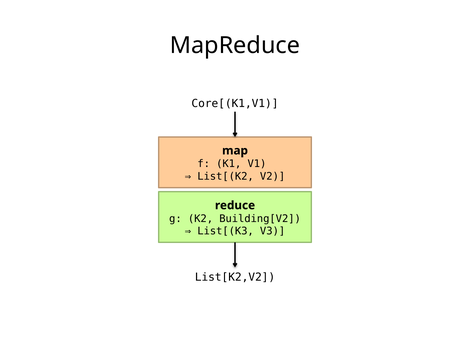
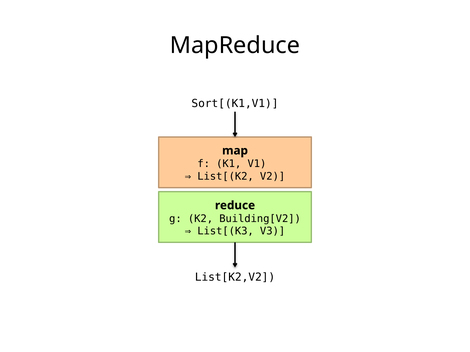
Core[(K1,V1: Core[(K1,V1 -> Sort[(K1,V1
